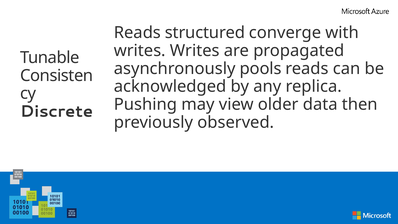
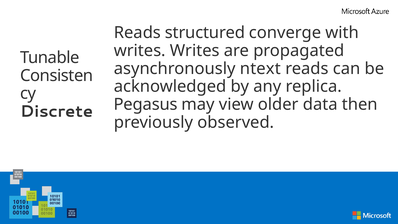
pools: pools -> ntext
Pushing: Pushing -> Pegasus
